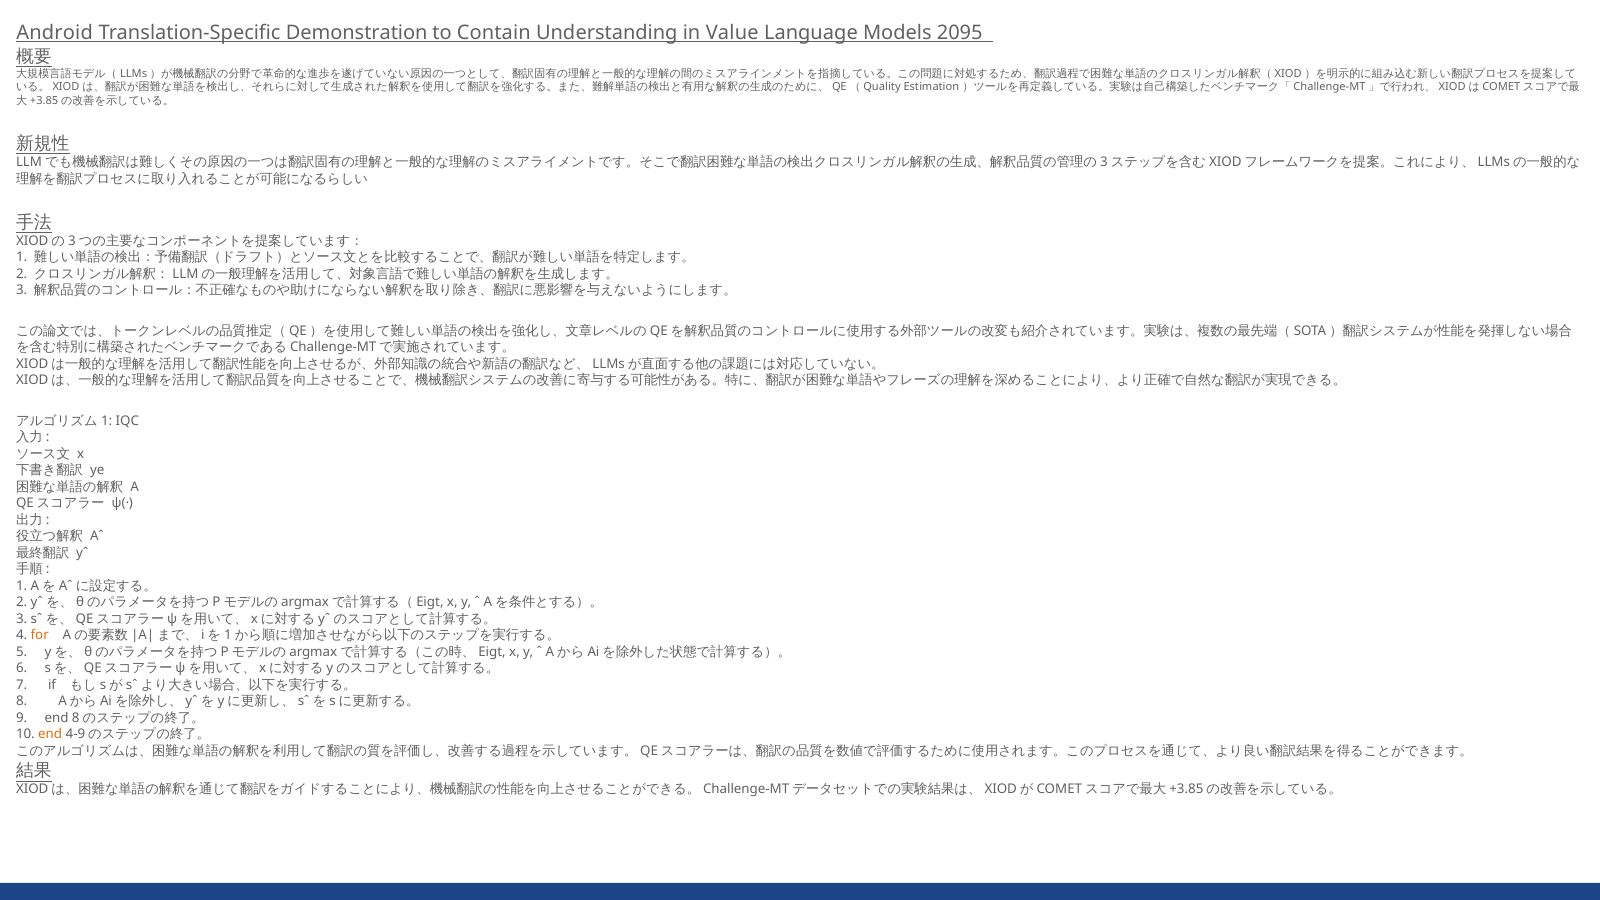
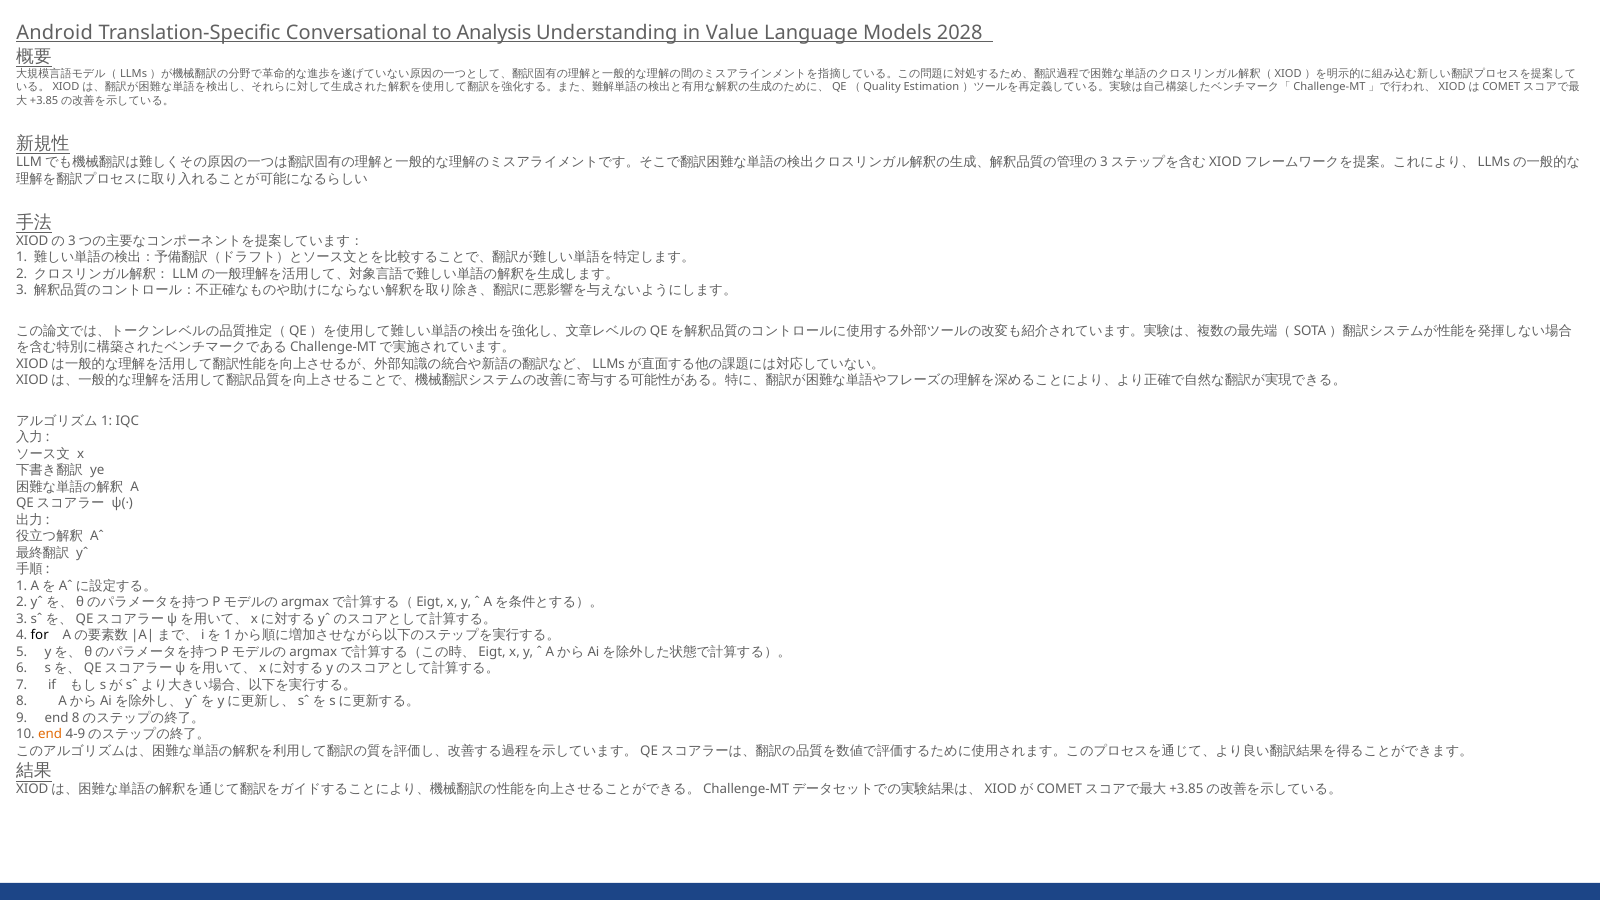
Demonstration: Demonstration -> Conversational
Contain: Contain -> Analysis
2095: 2095 -> 2028
for colour: orange -> black
